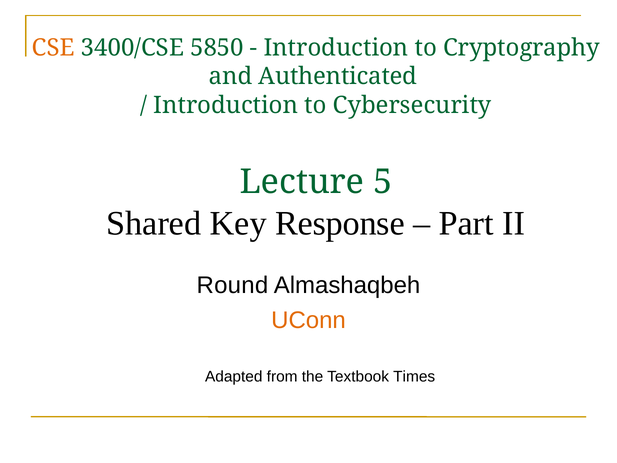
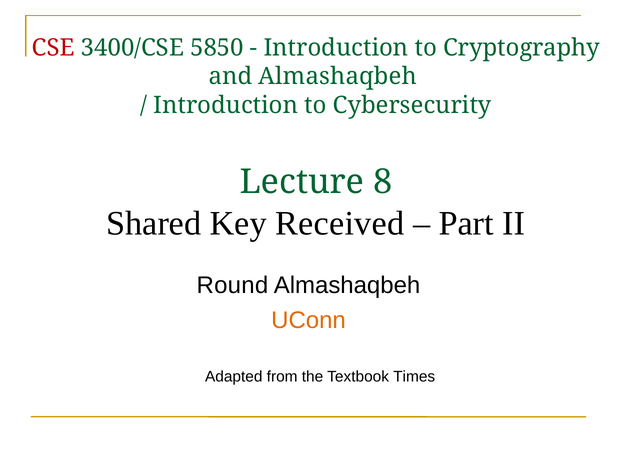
CSE colour: orange -> red
and Authenticated: Authenticated -> Almashaqbeh
5: 5 -> 8
Response: Response -> Received
